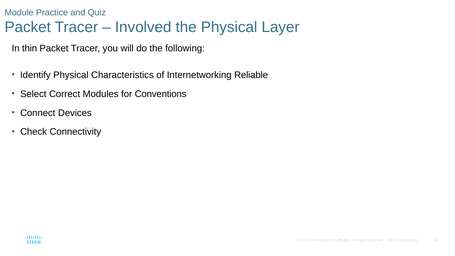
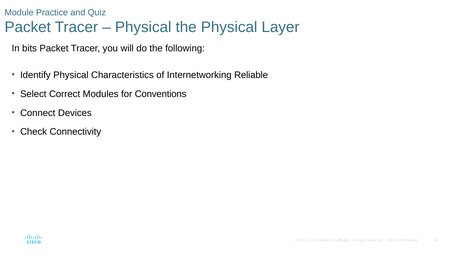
Involved at (143, 27): Involved -> Physical
thin: thin -> bits
